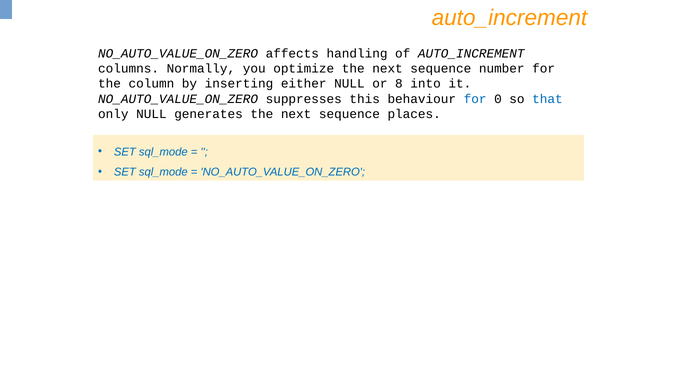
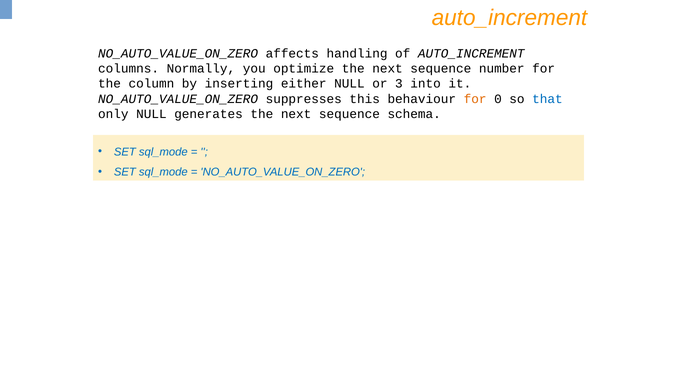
8: 8 -> 3
for at (475, 99) colour: blue -> orange
places: places -> schema
